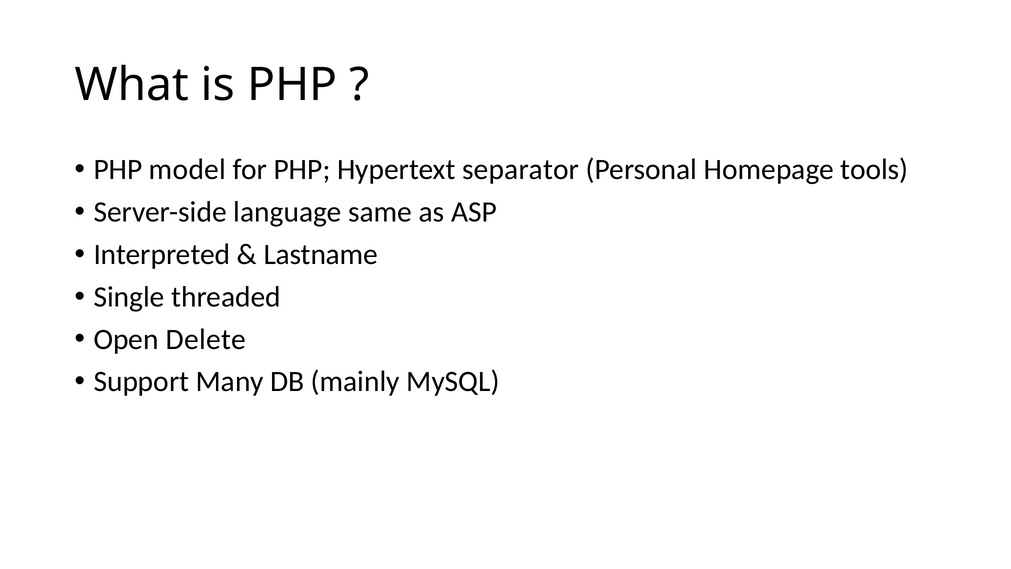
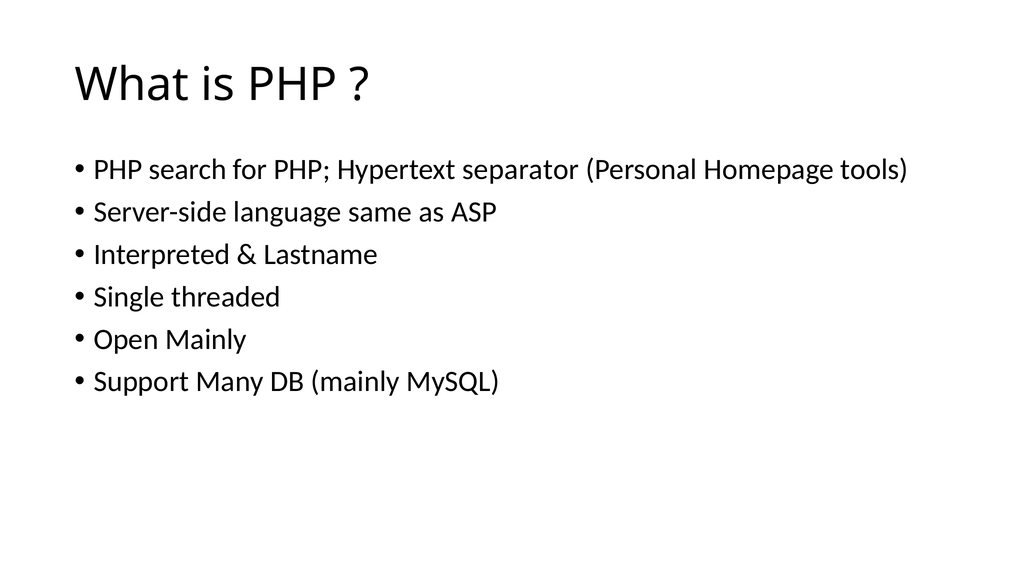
model: model -> search
Open Delete: Delete -> Mainly
